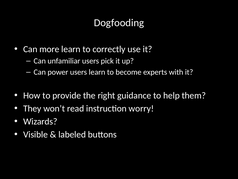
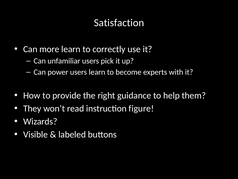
Dogfooding: Dogfooding -> Satisfaction
worry: worry -> figure
